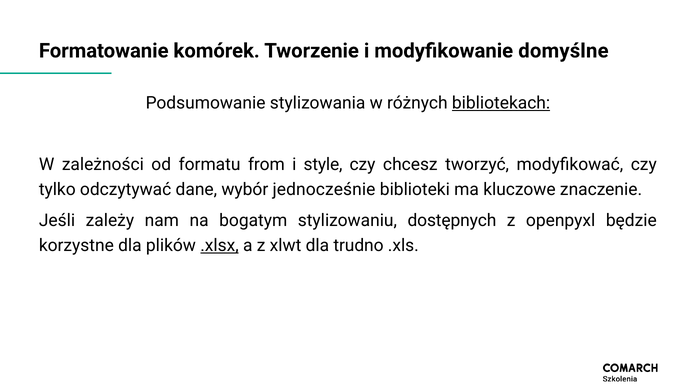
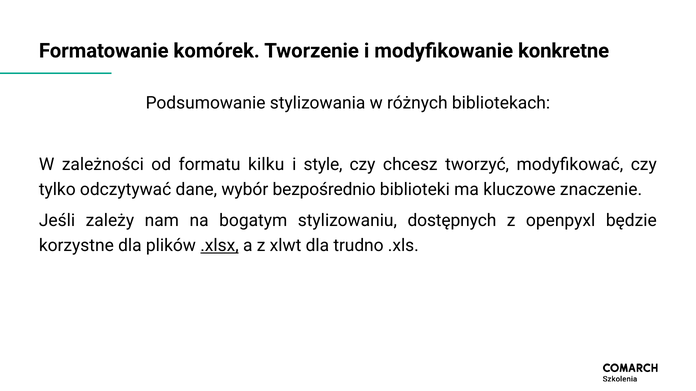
domyślne: domyślne -> konkretne
bibliotekach underline: present -> none
from: from -> kilku
jednocześnie: jednocześnie -> bezpośrednio
